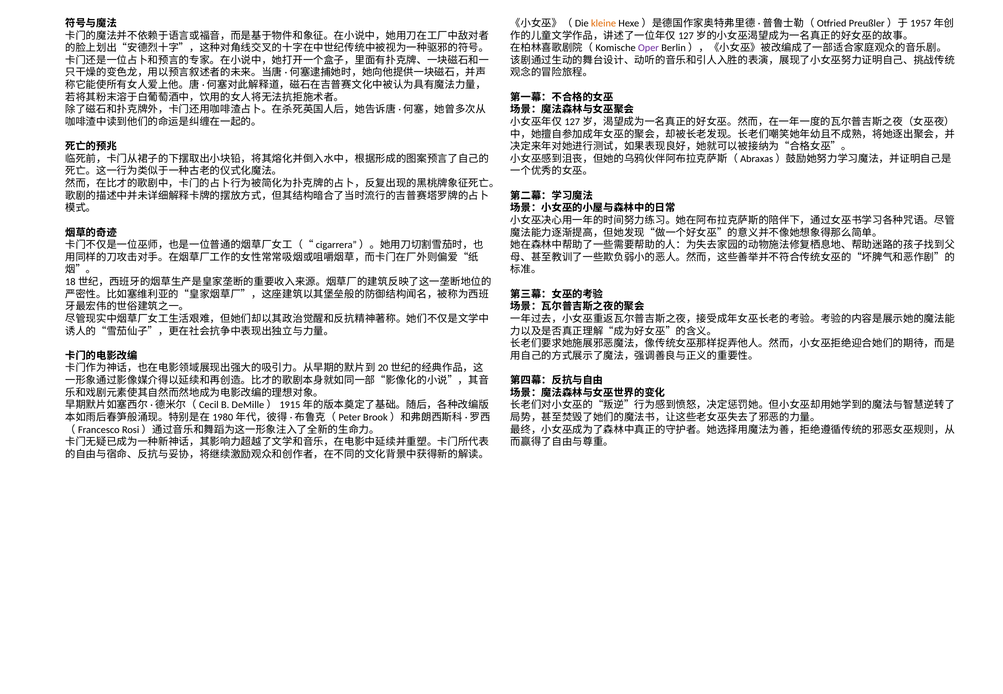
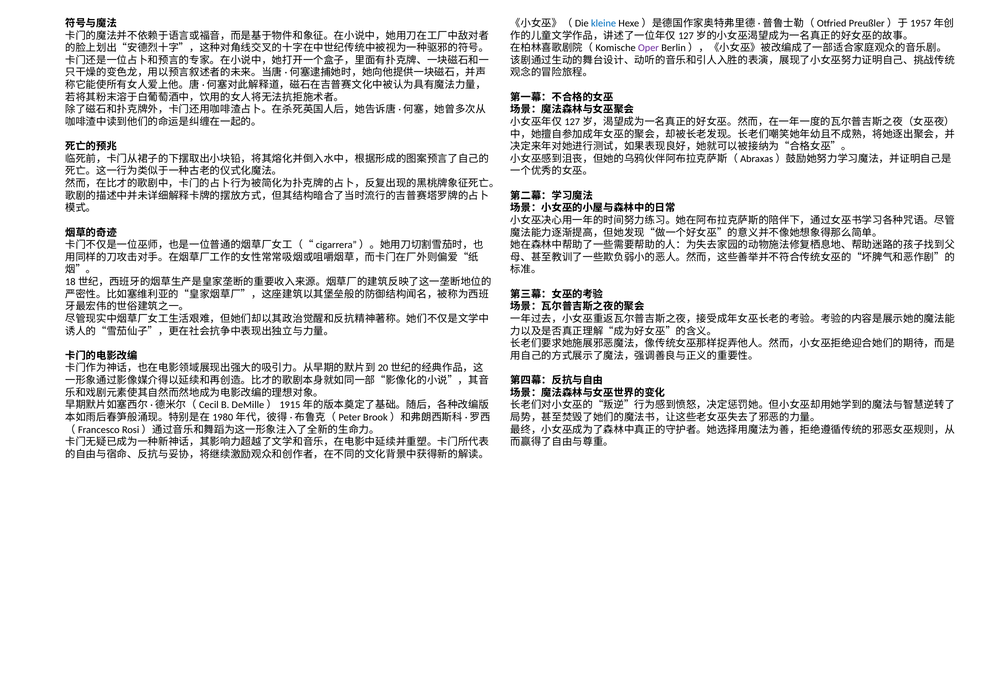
kleine colour: orange -> blue
